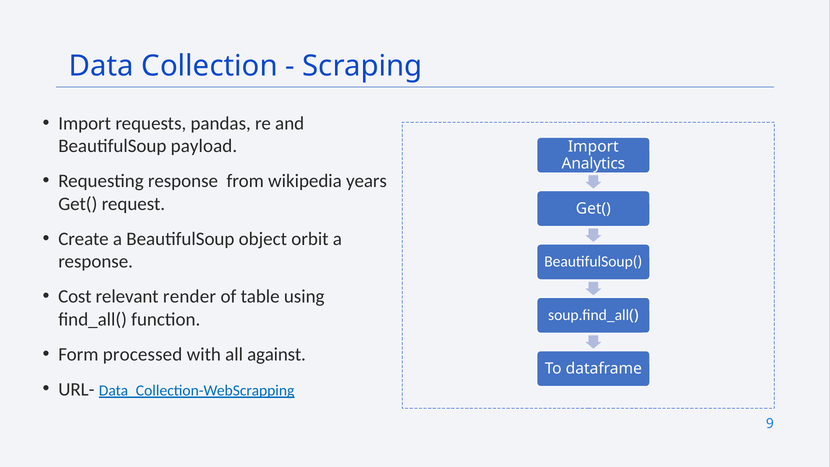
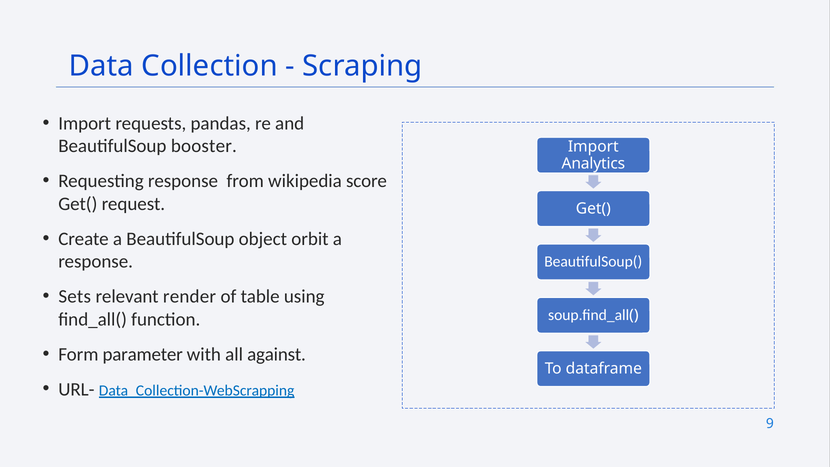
payload: payload -> booster
years: years -> score
Cost: Cost -> Sets
processed: processed -> parameter
